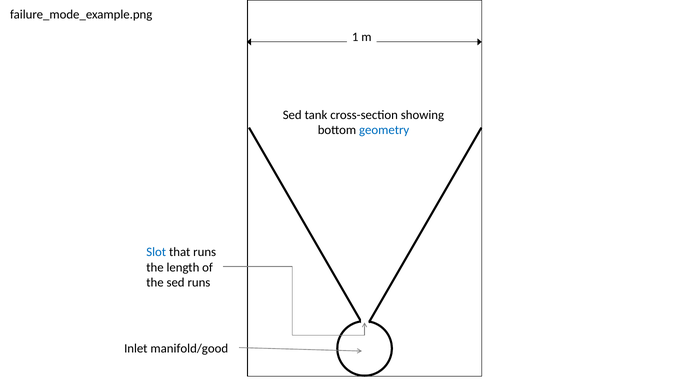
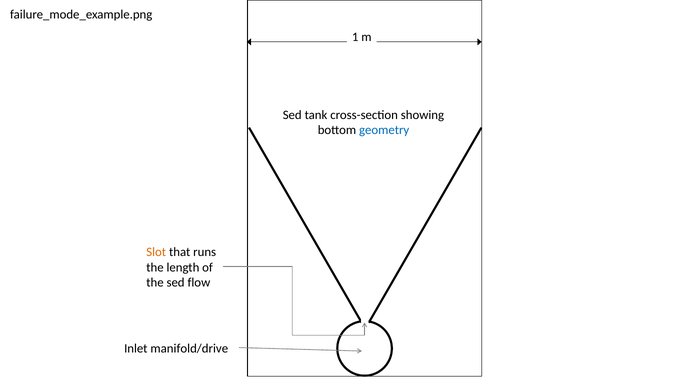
Slot colour: blue -> orange
sed runs: runs -> flow
manifold/good: manifold/good -> manifold/drive
